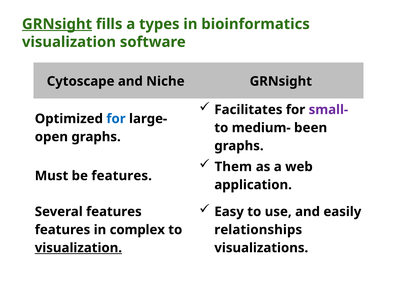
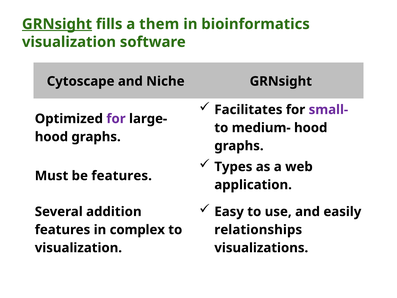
types: types -> them
for at (116, 119) colour: blue -> purple
medium- been: been -> hood
open at (51, 137): open -> hood
Them: Them -> Types
Several features: features -> addition
visualization at (78, 248) underline: present -> none
